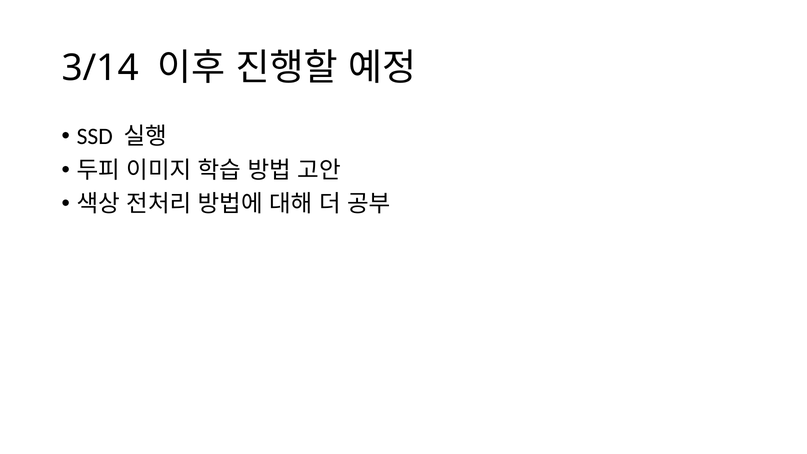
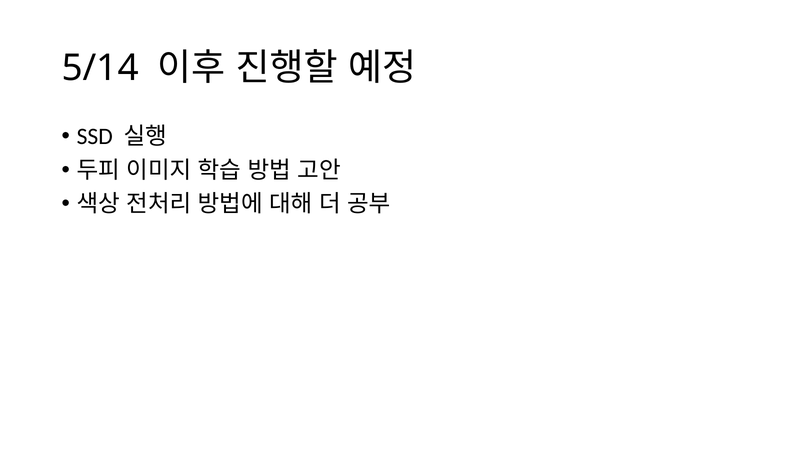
3/14: 3/14 -> 5/14
